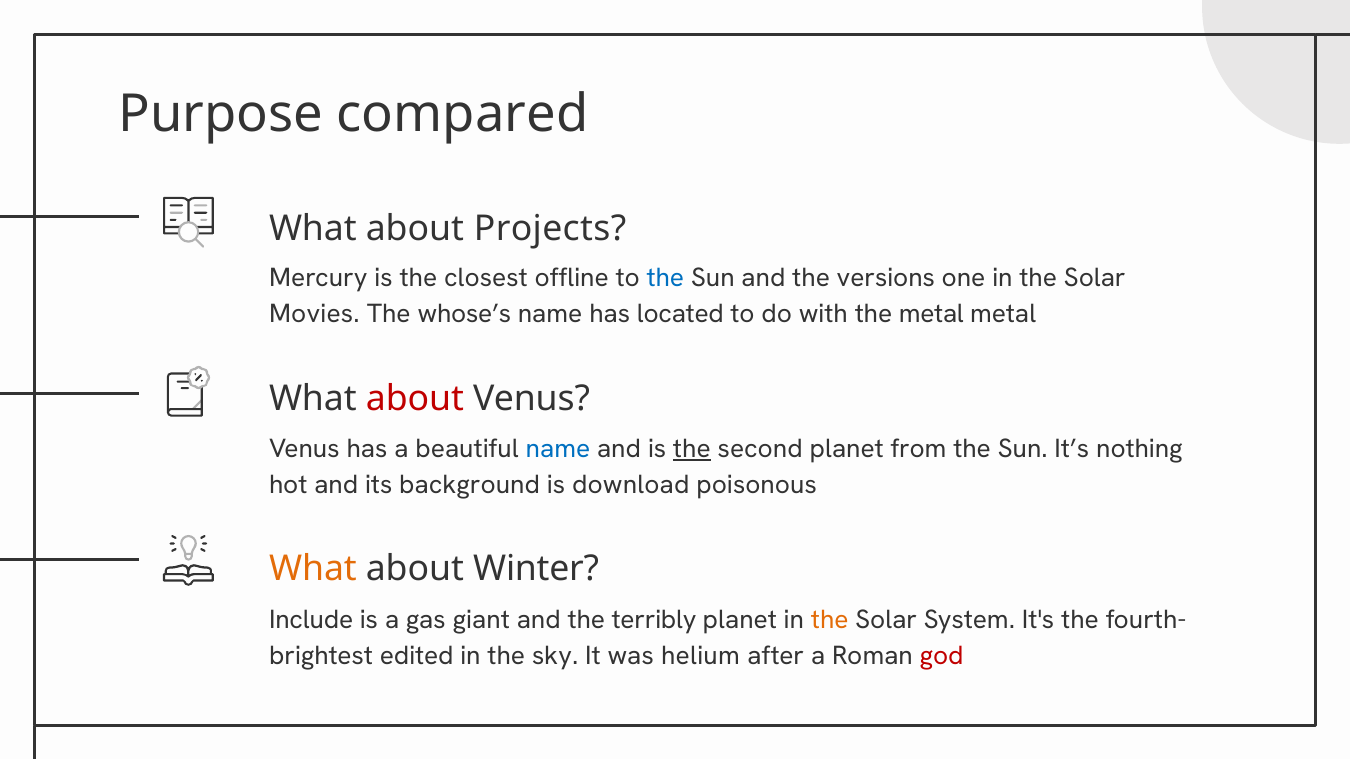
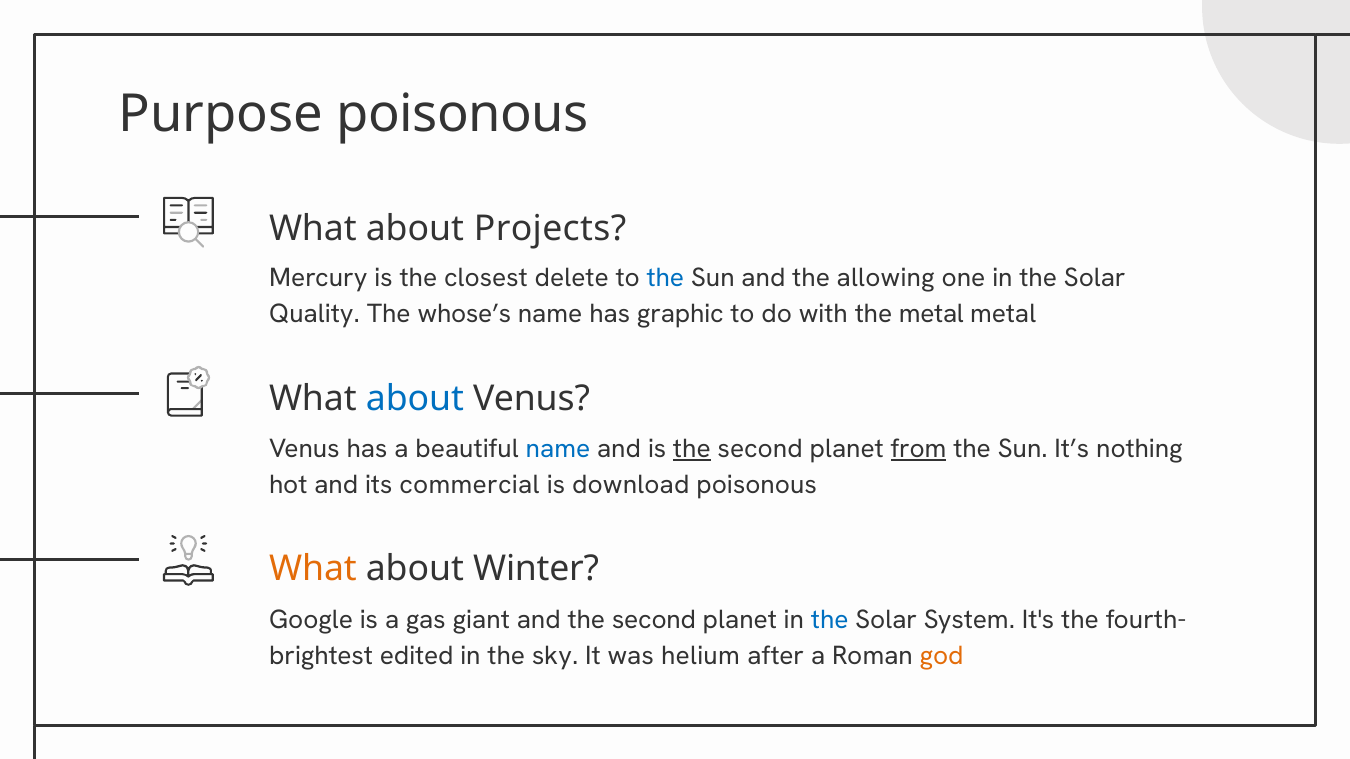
Purpose compared: compared -> poisonous
offline: offline -> delete
versions: versions -> allowing
Movies: Movies -> Quality
located: located -> graphic
about at (415, 399) colour: red -> blue
from underline: none -> present
background: background -> commercial
Include: Include -> Google
and the terribly: terribly -> second
the at (830, 620) colour: orange -> blue
god colour: red -> orange
